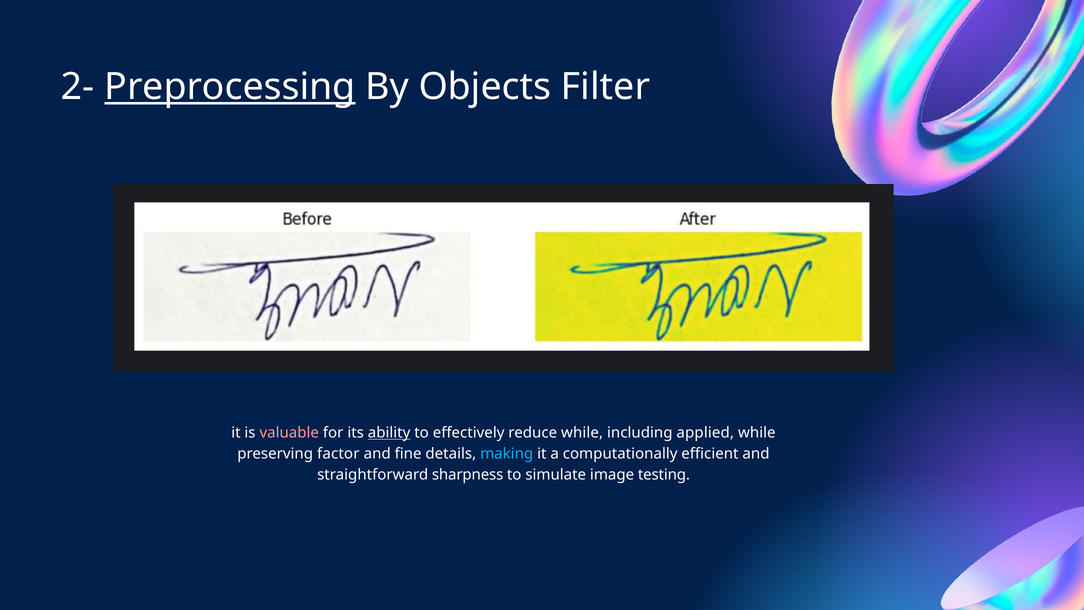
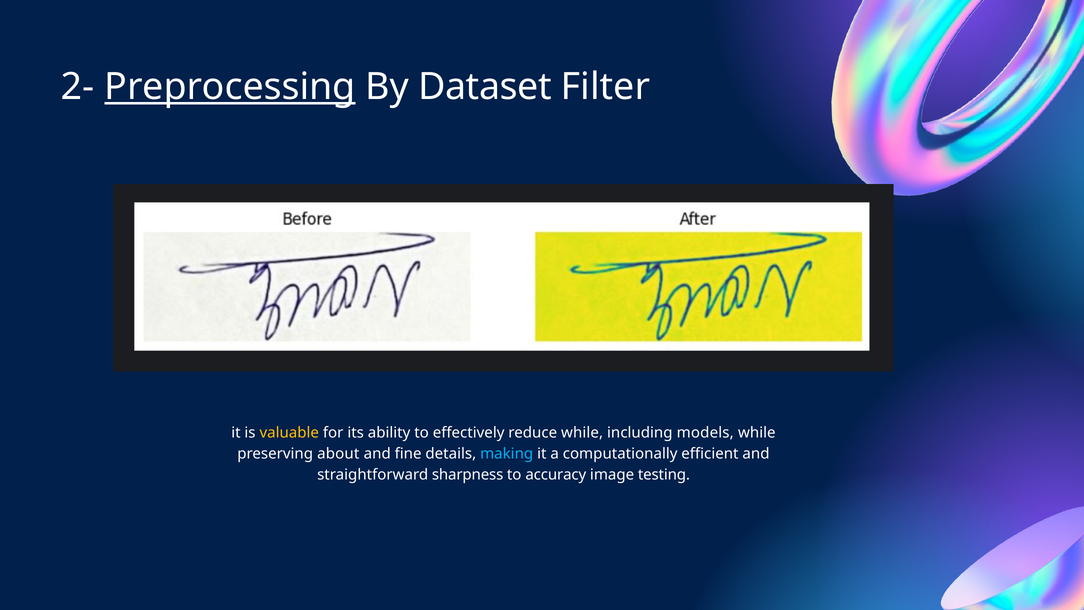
Objects: Objects -> Dataset
valuable colour: pink -> yellow
ability underline: present -> none
applied: applied -> models
factor: factor -> about
simulate: simulate -> accuracy
